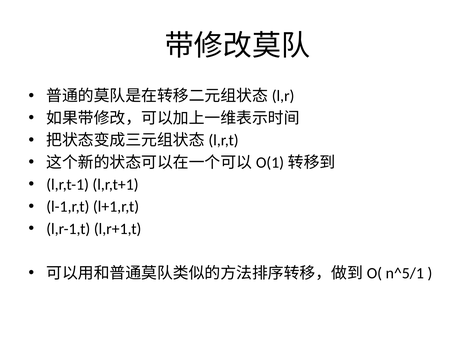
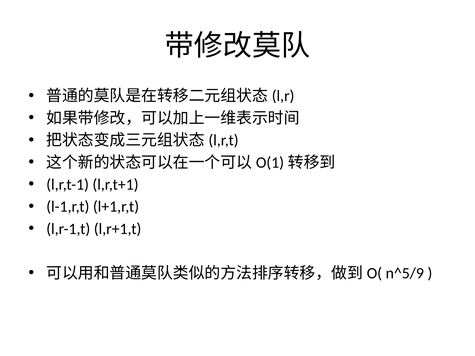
n^5/1: n^5/1 -> n^5/9
